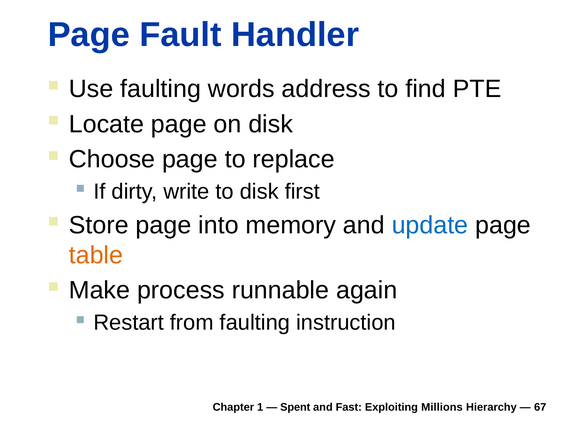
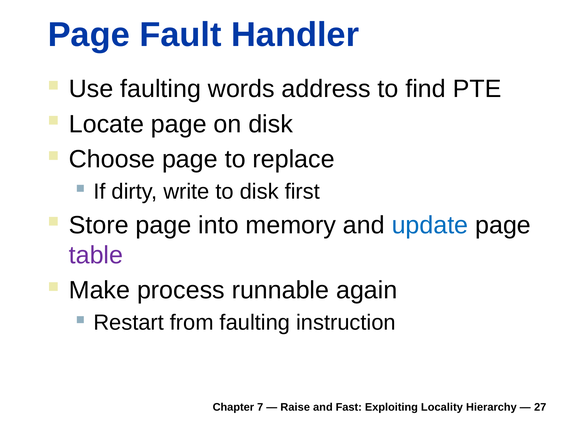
table colour: orange -> purple
1: 1 -> 7
Spent: Spent -> Raise
Millions: Millions -> Locality
67: 67 -> 27
